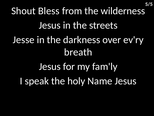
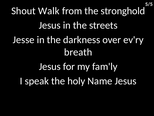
Bless: Bless -> Walk
wilderness: wilderness -> stronghold
